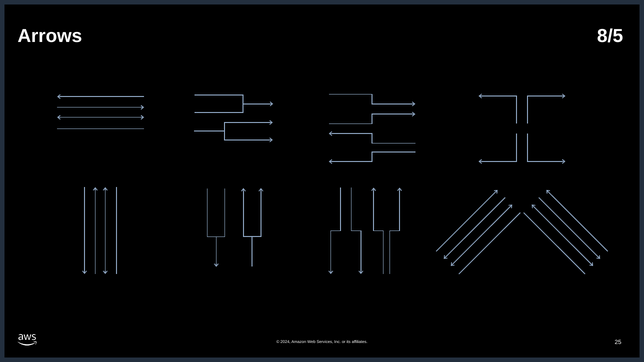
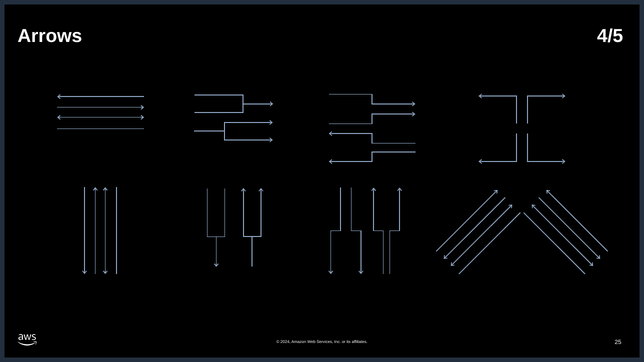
8/5: 8/5 -> 4/5
